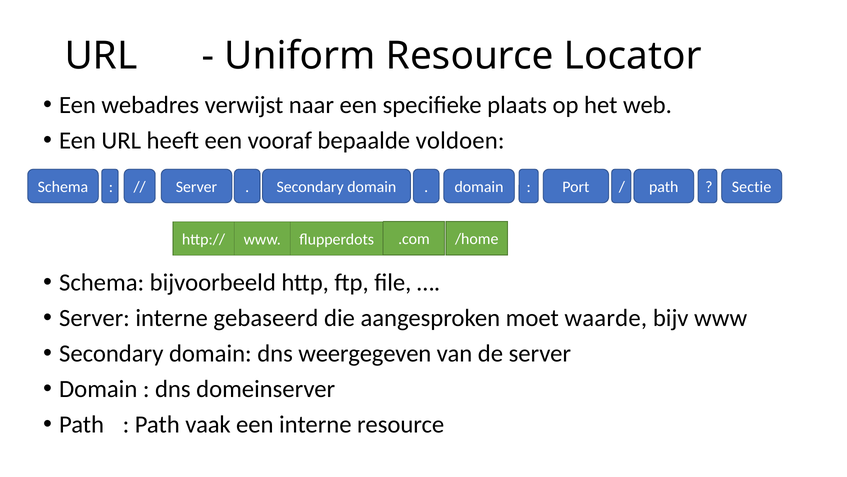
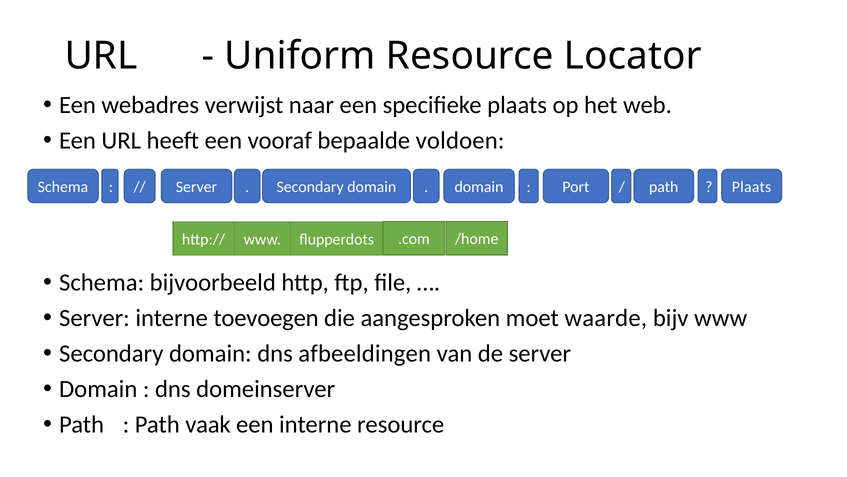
Sectie at (752, 187): Sectie -> Plaats
gebaseerd: gebaseerd -> toevoegen
weergegeven: weergegeven -> afbeeldingen
